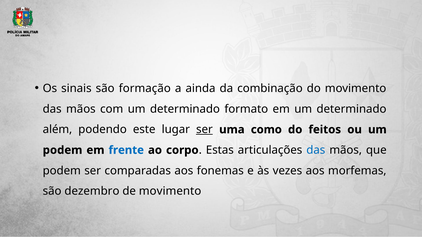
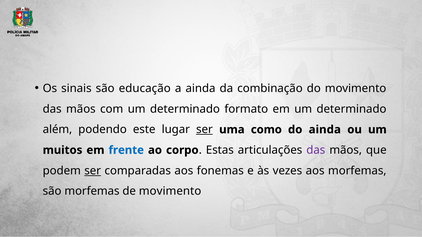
formação: formação -> educação
do feitos: feitos -> ainda
podem at (63, 150): podem -> muitos
das at (316, 150) colour: blue -> purple
ser at (93, 171) underline: none -> present
são dezembro: dezembro -> morfemas
